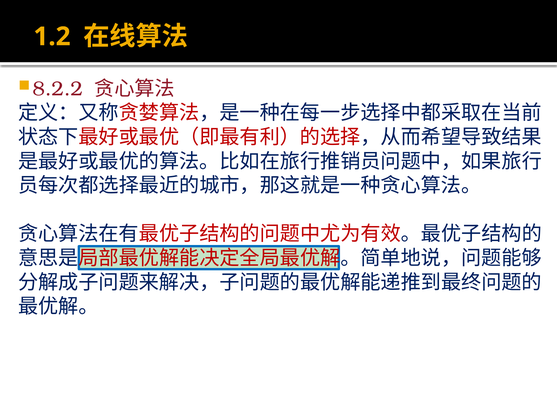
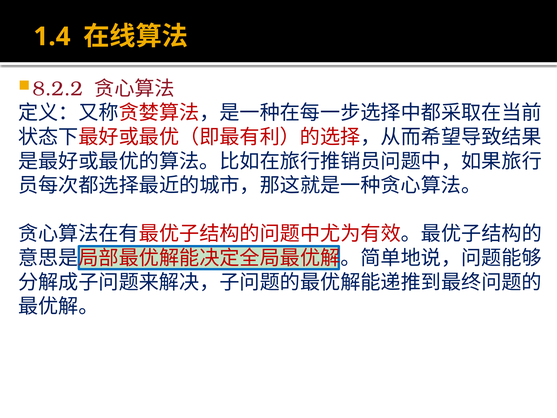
1.2: 1.2 -> 1.4
